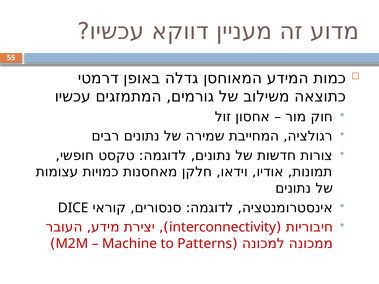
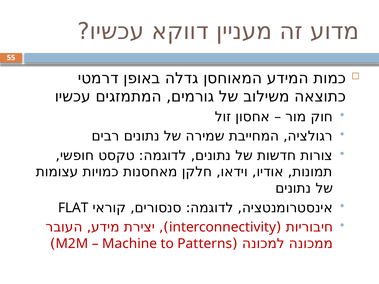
DICE: DICE -> FLAT
